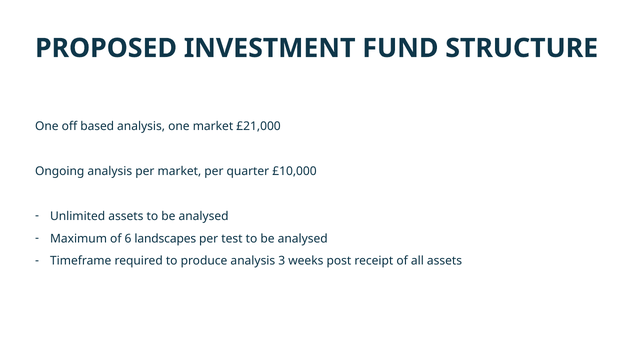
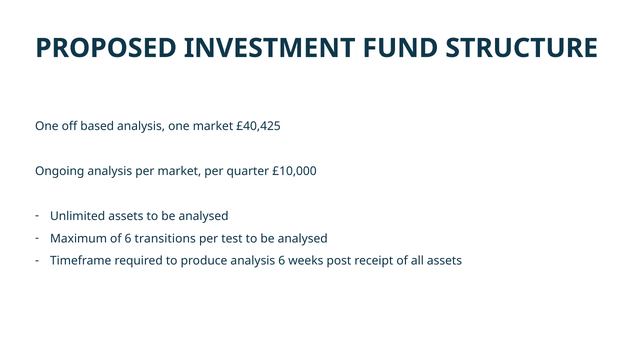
£21,000: £21,000 -> £40,425
landscapes: landscapes -> transitions
analysis 3: 3 -> 6
